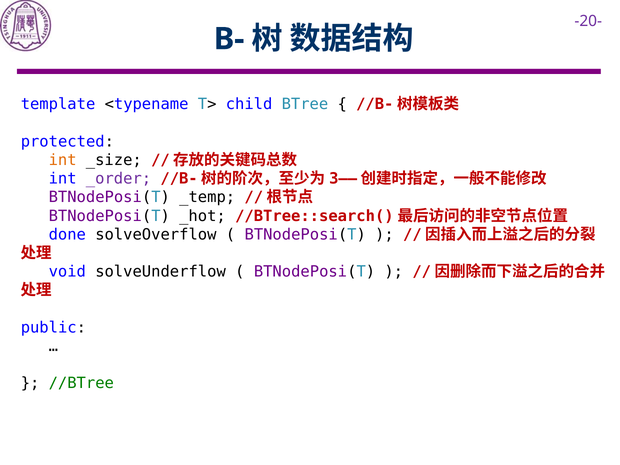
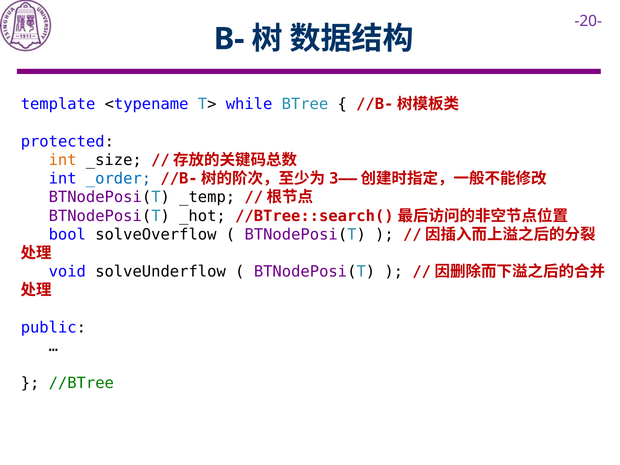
child: child -> while
_order colour: purple -> blue
done: done -> bool
